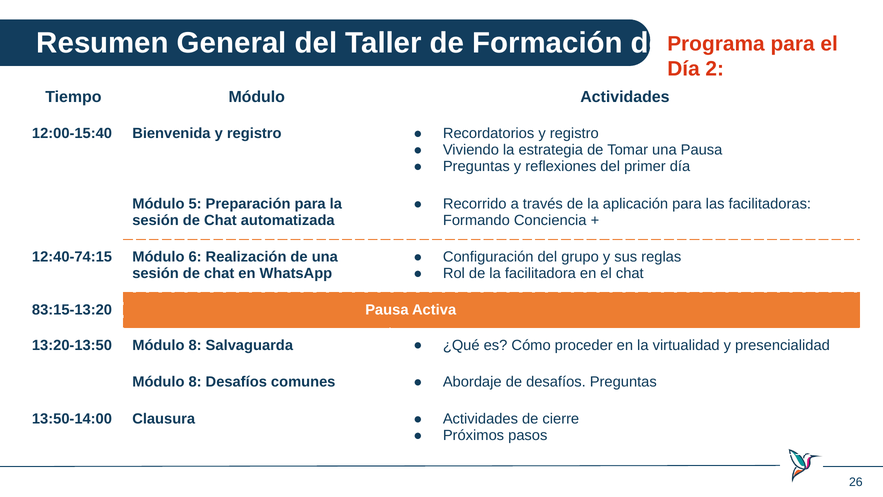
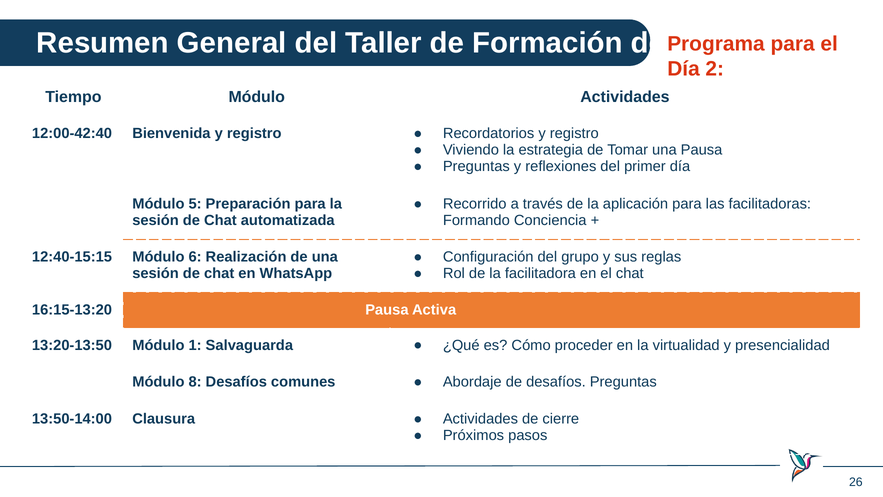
12:00-15:40: 12:00-15:40 -> 12:00-42:40
12:40-74:15: 12:40-74:15 -> 12:40-15:15
83:15-13:20: 83:15-13:20 -> 16:15-13:20
13:20-13:50 Módulo 8: 8 -> 1
